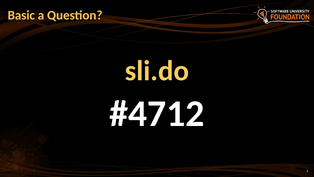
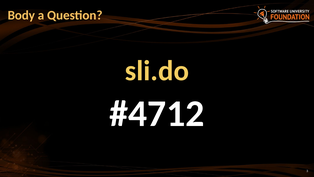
Basic: Basic -> Body
